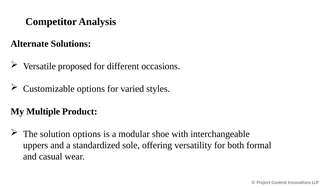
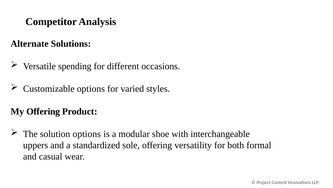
proposed: proposed -> spending
My Multiple: Multiple -> Offering
